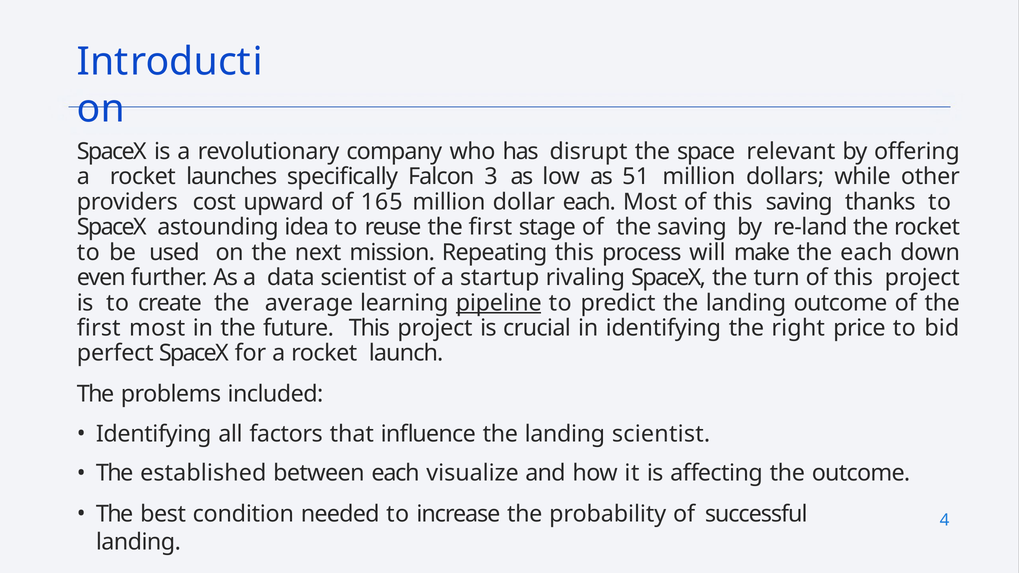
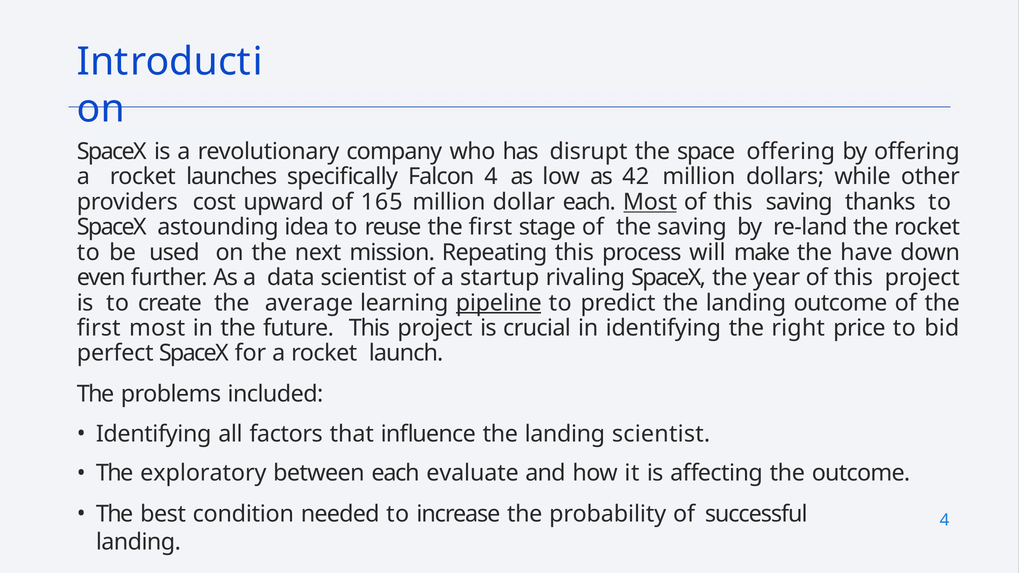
space relevant: relevant -> offering
Falcon 3: 3 -> 4
51: 51 -> 42
Most at (650, 202) underline: none -> present
the each: each -> have
turn: turn -> year
established: established -> exploratory
visualize: visualize -> evaluate
